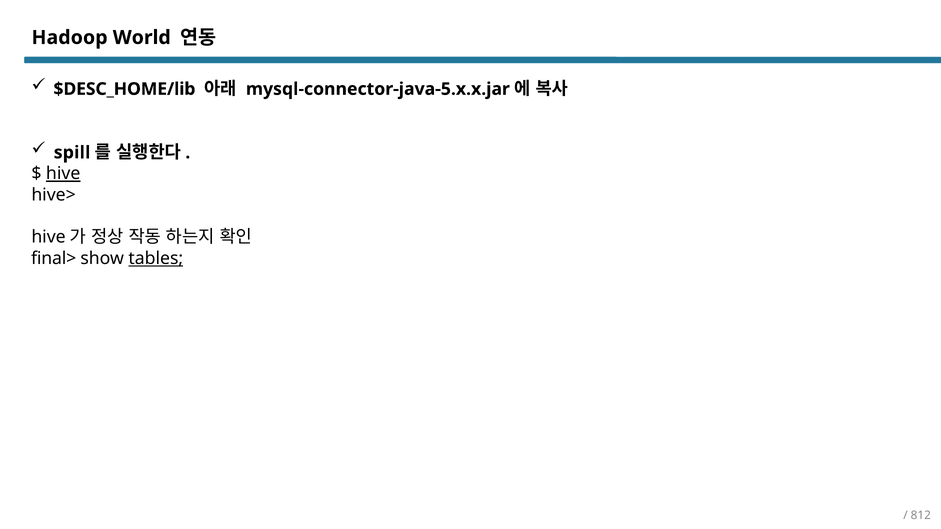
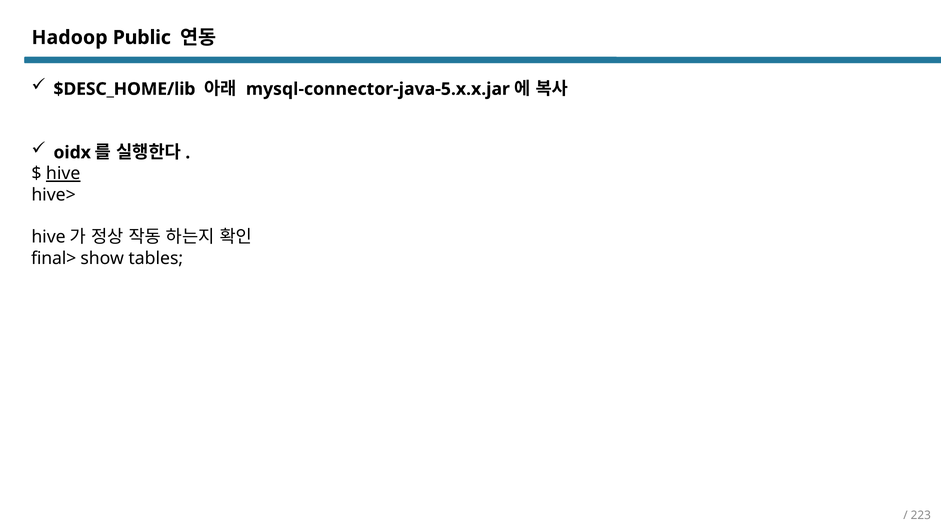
World: World -> Public
spill: spill -> oidx
tables underline: present -> none
812: 812 -> 223
